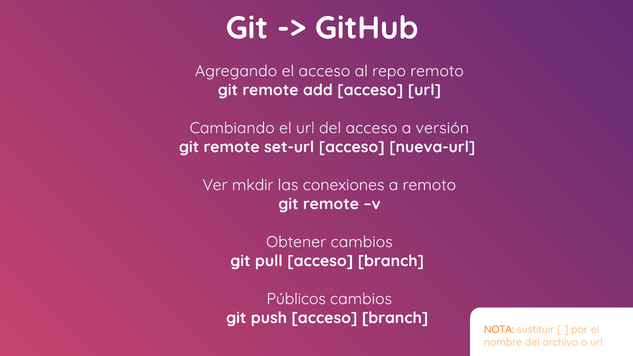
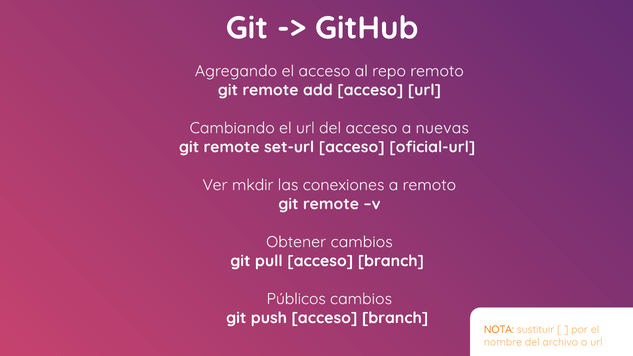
versión: versión -> nuevas
nueva-url: nueva-url -> oficial-url
